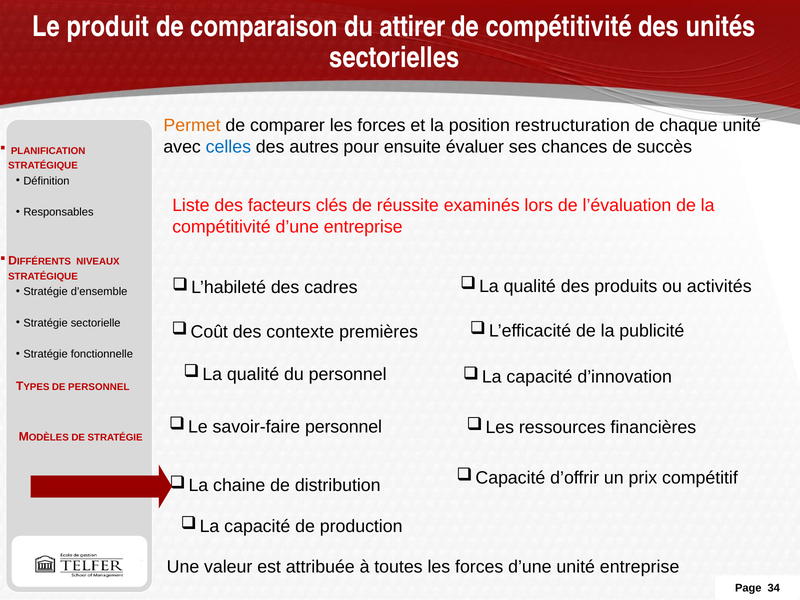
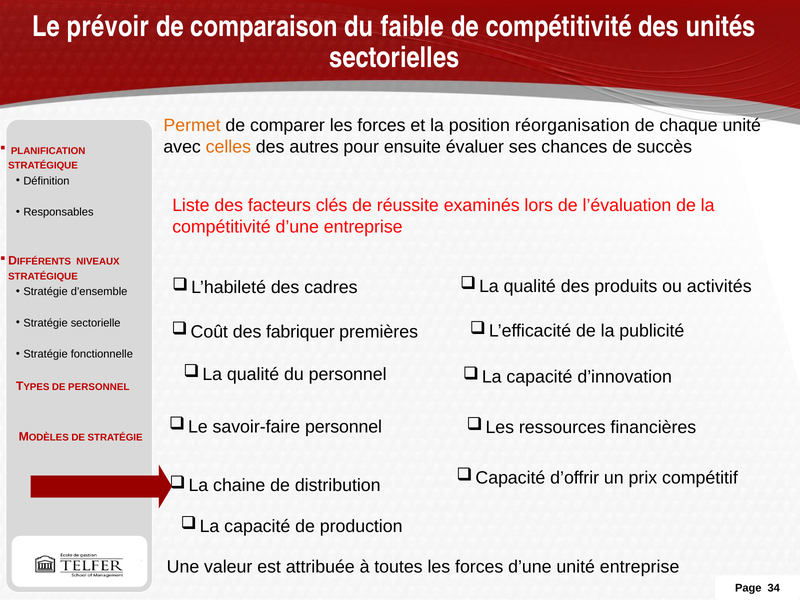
produit: produit -> prévoir
attirer: attirer -> faible
restructuration: restructuration -> réorganisation
celles colour: blue -> orange
contexte: contexte -> fabriquer
